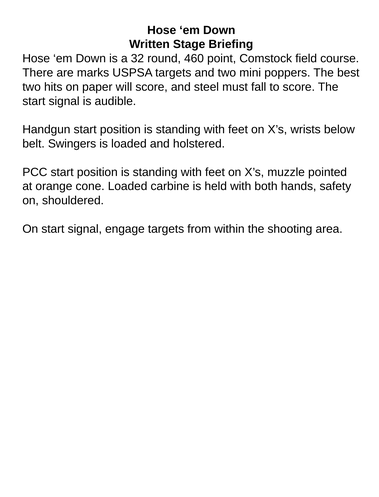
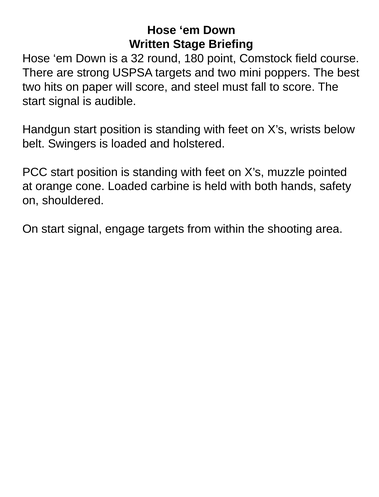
460: 460 -> 180
marks: marks -> strong
